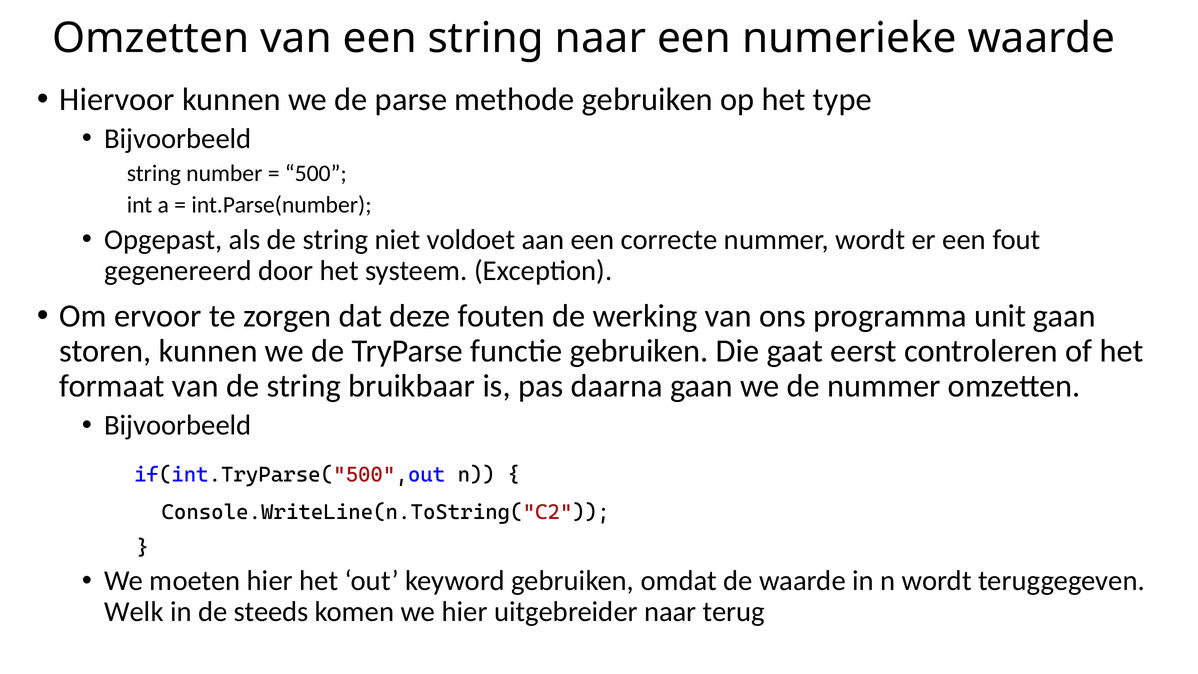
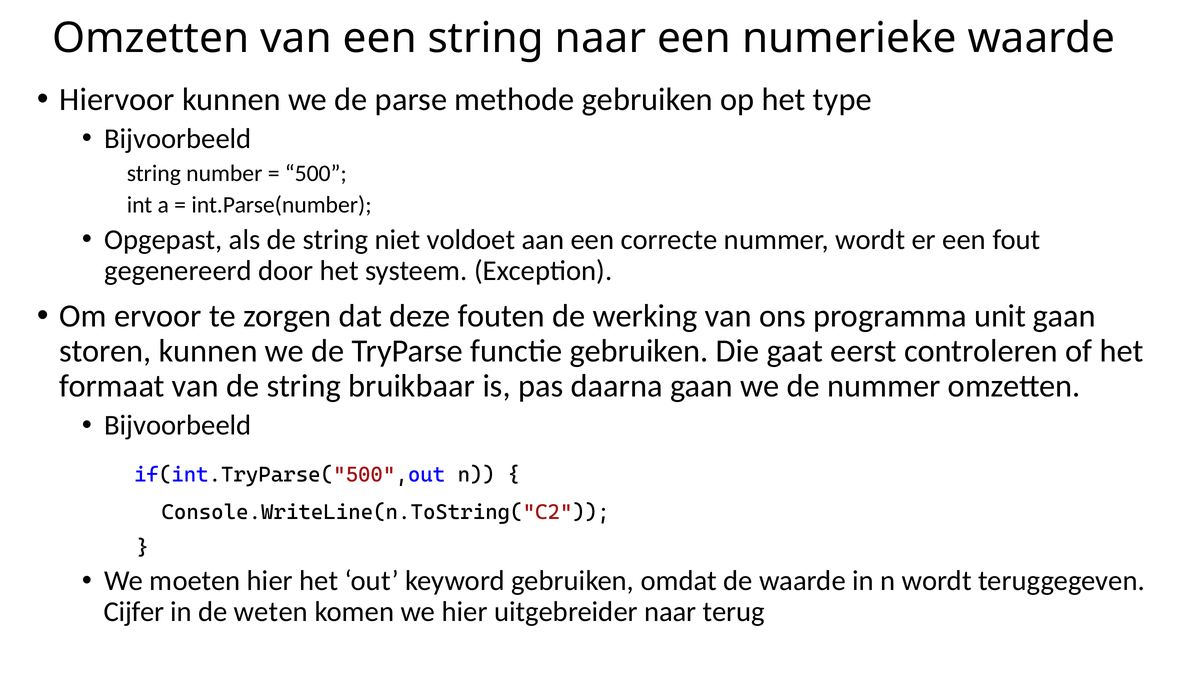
Welk: Welk -> Cijfer
steeds: steeds -> weten
